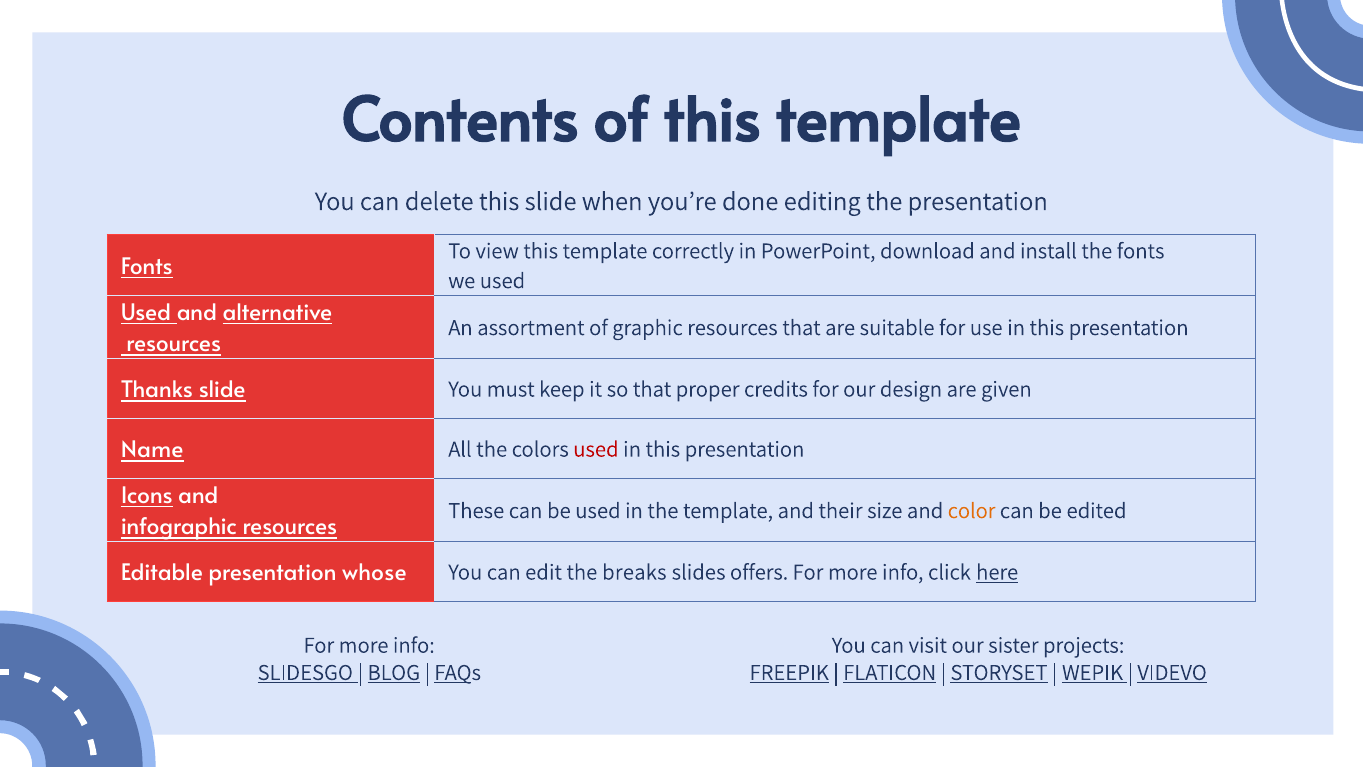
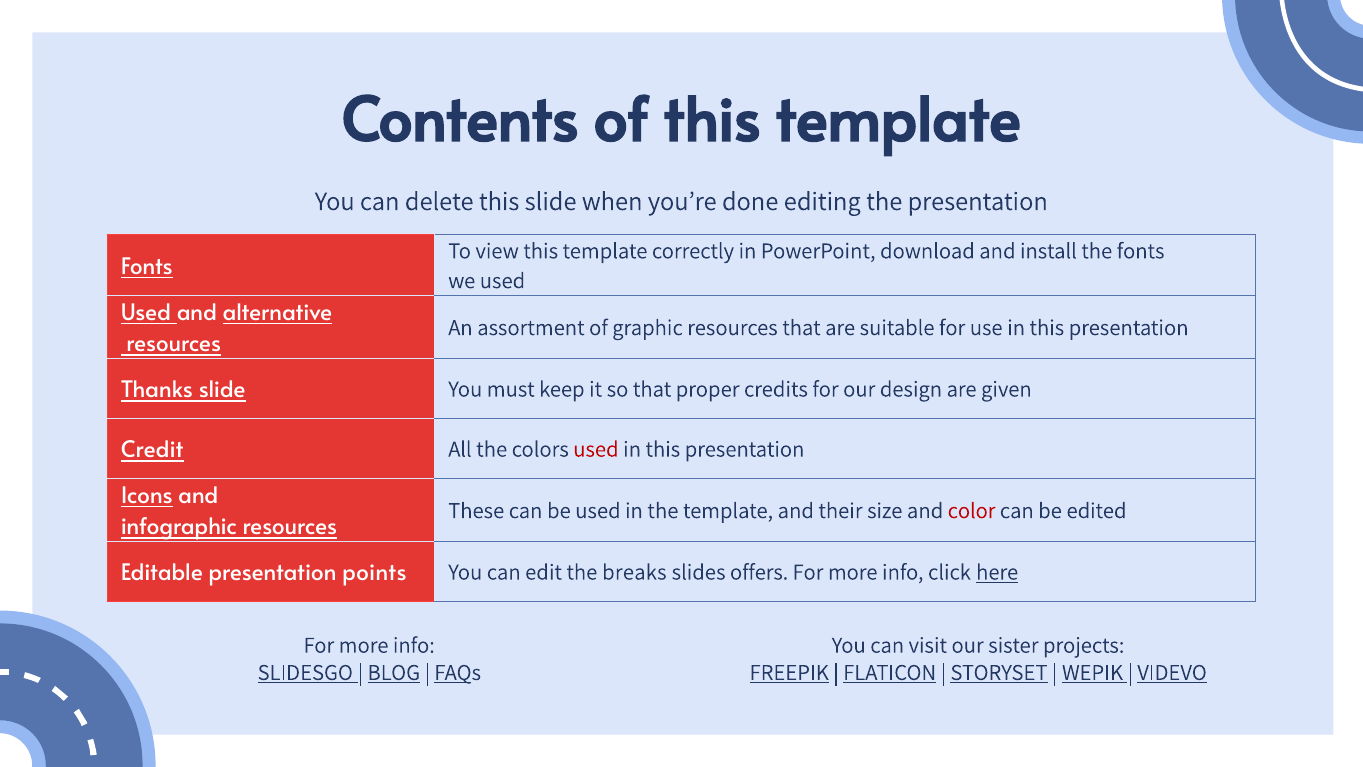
Name: Name -> Credit
color colour: orange -> red
whose: whose -> points
